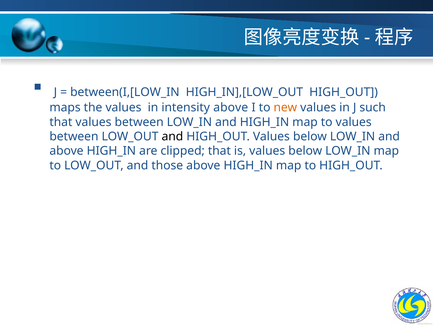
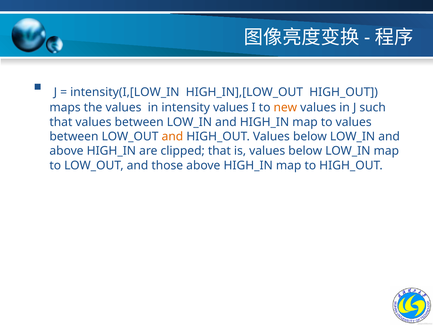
between(I,[LOW_IN: between(I,[LOW_IN -> intensity(I,[LOW_IN
intensity above: above -> values
and at (172, 136) colour: black -> orange
